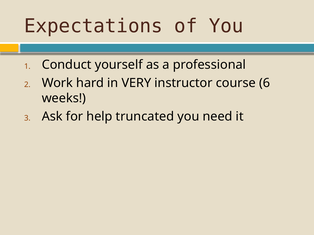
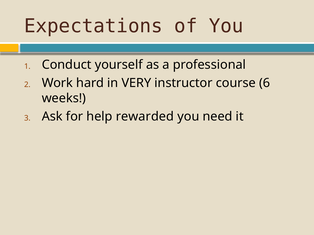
truncated: truncated -> rewarded
